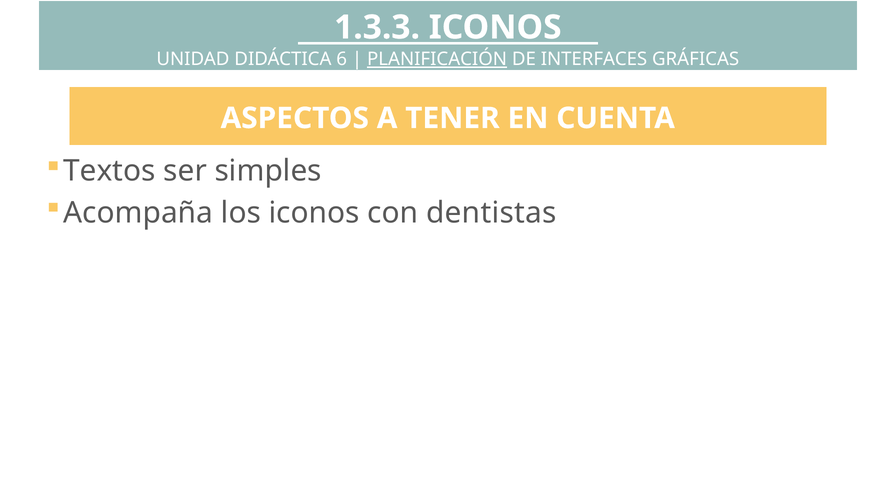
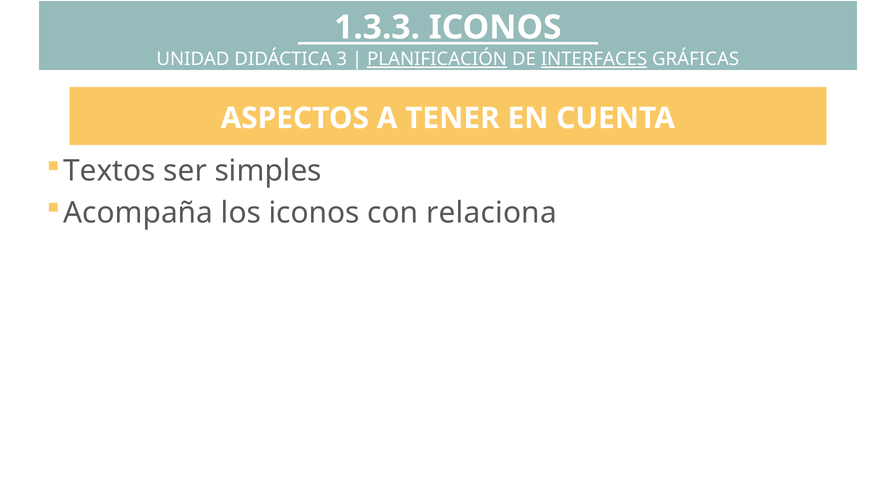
6: 6 -> 3
INTERFACES underline: none -> present
dentistas: dentistas -> relaciona
